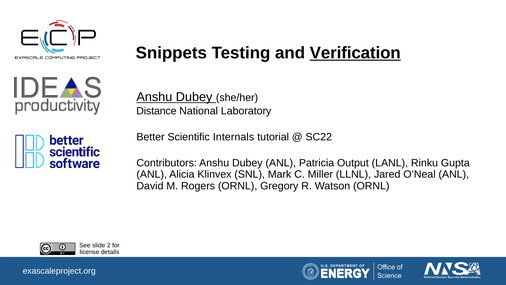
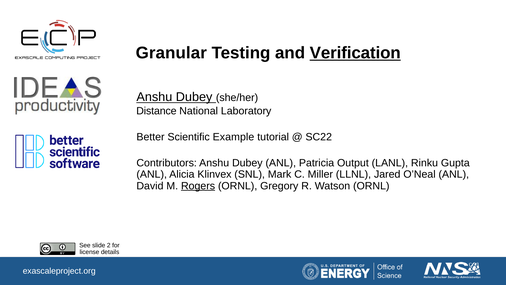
Snippets: Snippets -> Granular
Internals: Internals -> Example
Rogers underline: none -> present
